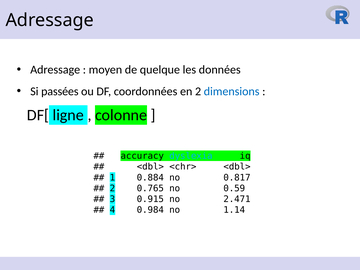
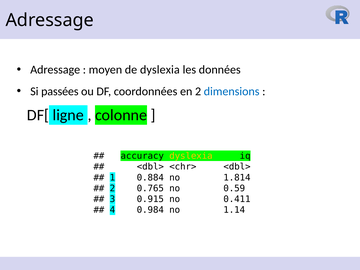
de quelque: quelque -> dyslexia
dyslexia at (191, 156) colour: light blue -> yellow
0.817: 0.817 -> 1.814
2.471: 2.471 -> 0.411
